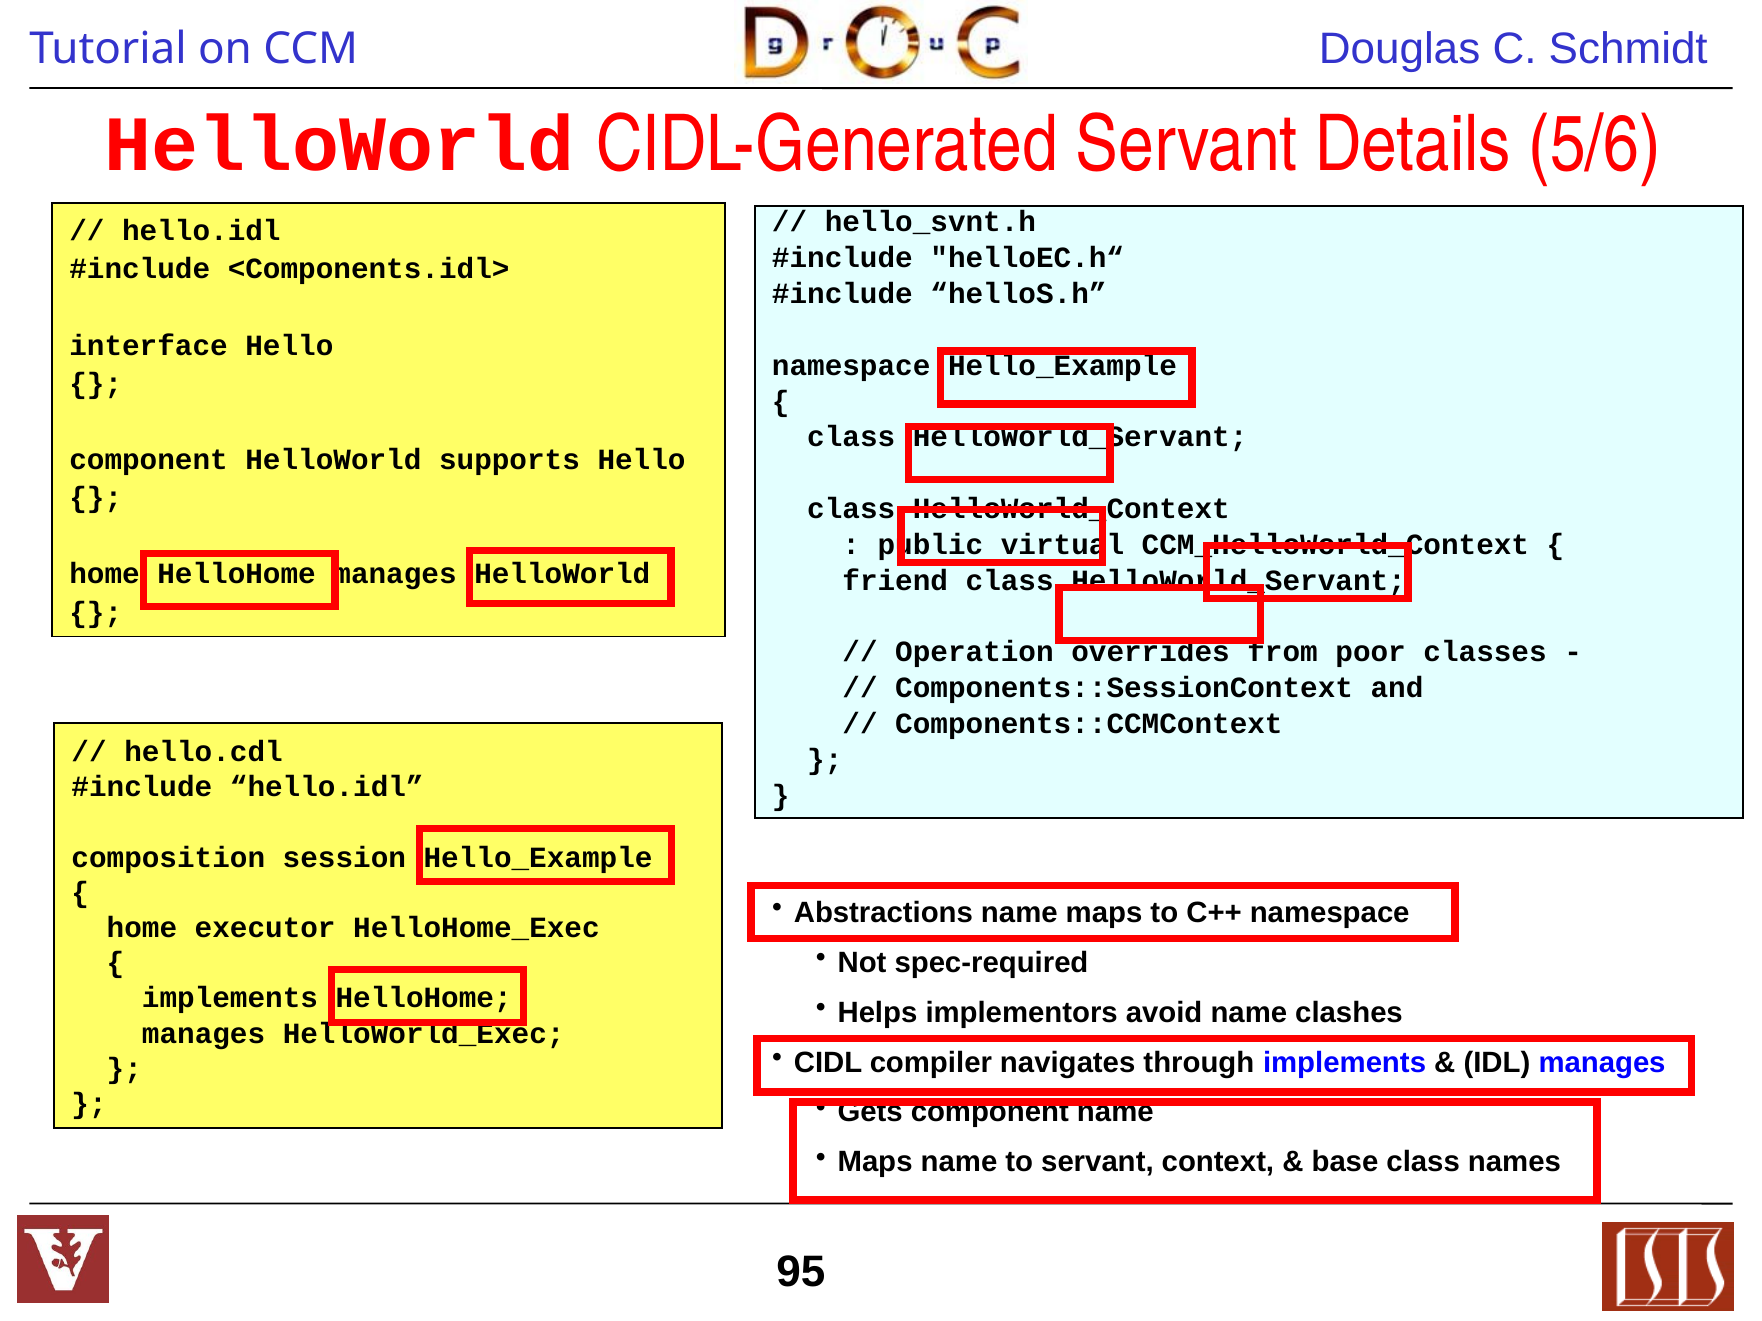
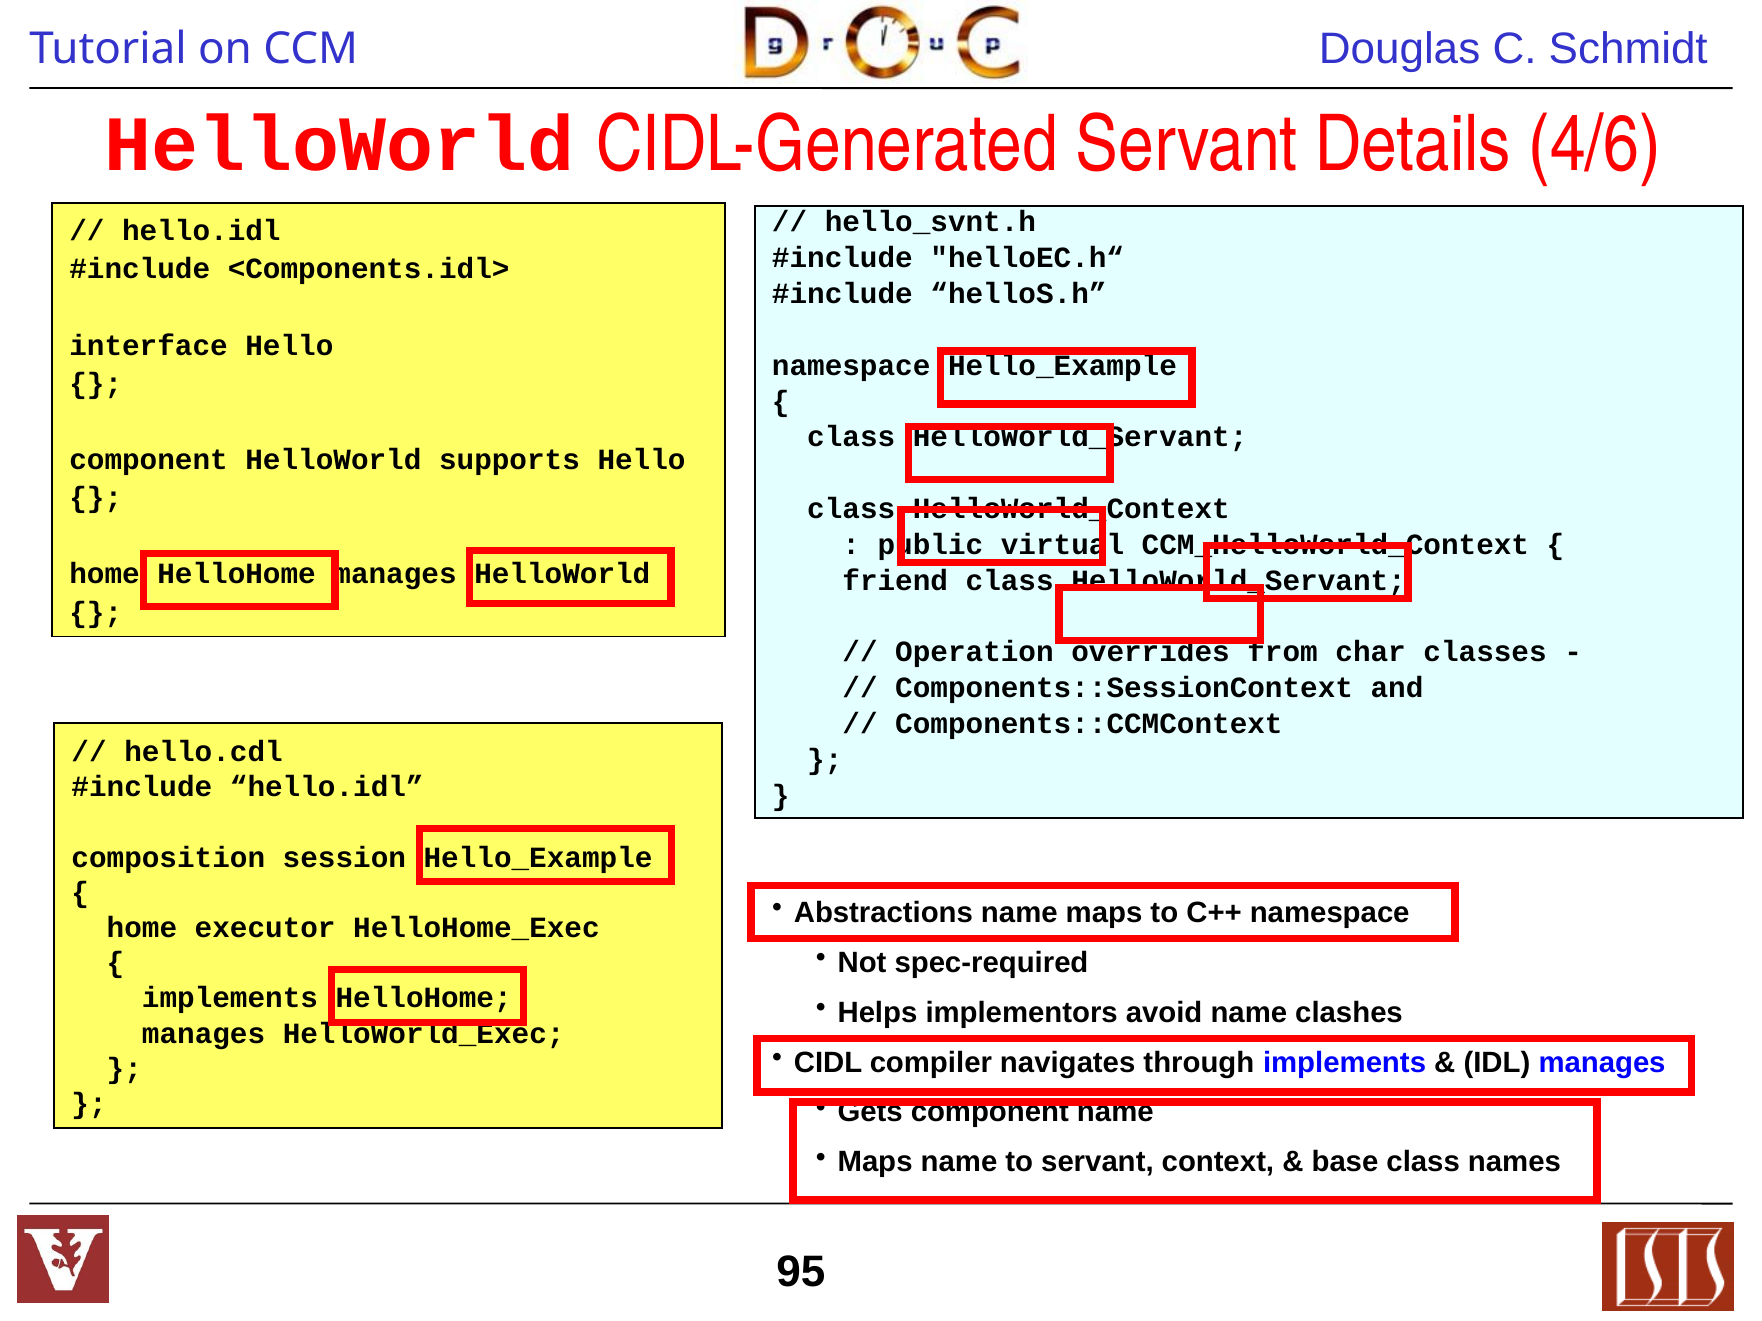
5/6: 5/6 -> 4/6
poor: poor -> char
